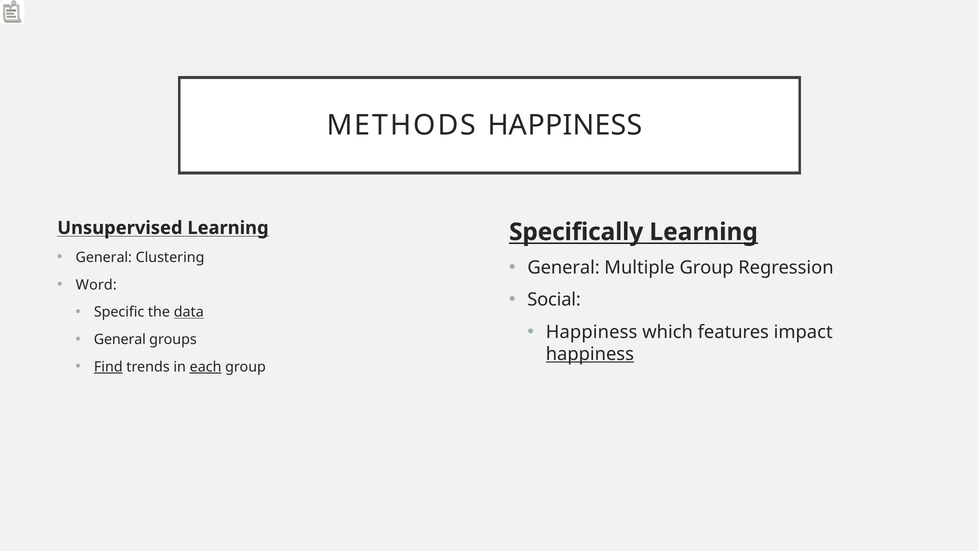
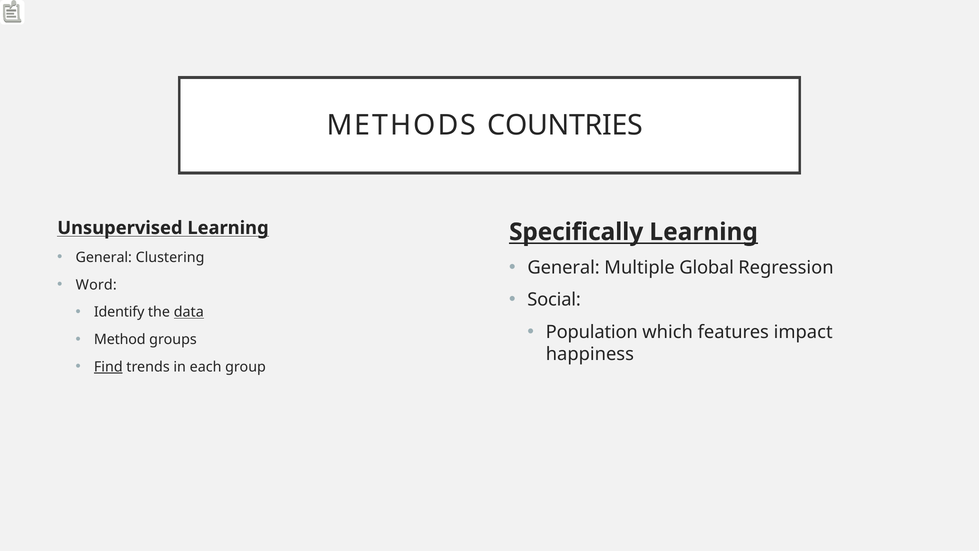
METHODS HAPPINESS: HAPPINESS -> COUNTRIES
Multiple Group: Group -> Global
Specific: Specific -> Identify
Happiness at (592, 332): Happiness -> Population
General at (120, 339): General -> Method
happiness at (590, 354) underline: present -> none
each underline: present -> none
